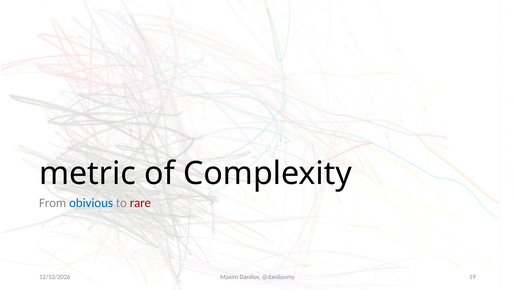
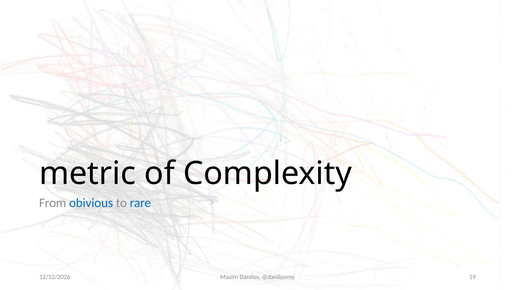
rare colour: red -> blue
